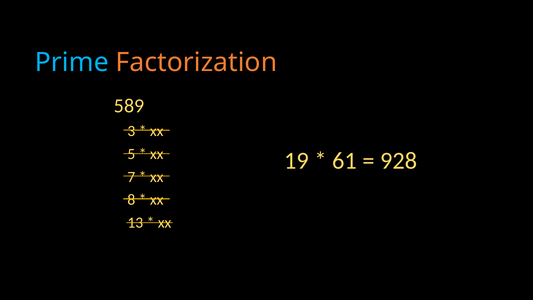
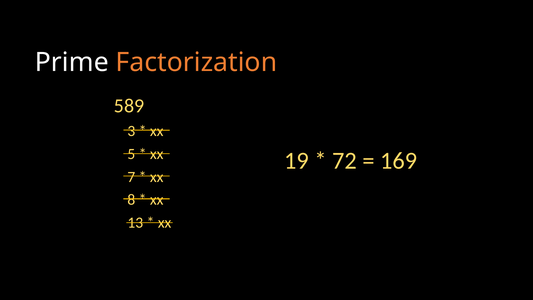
Prime colour: light blue -> white
61: 61 -> 72
928: 928 -> 169
